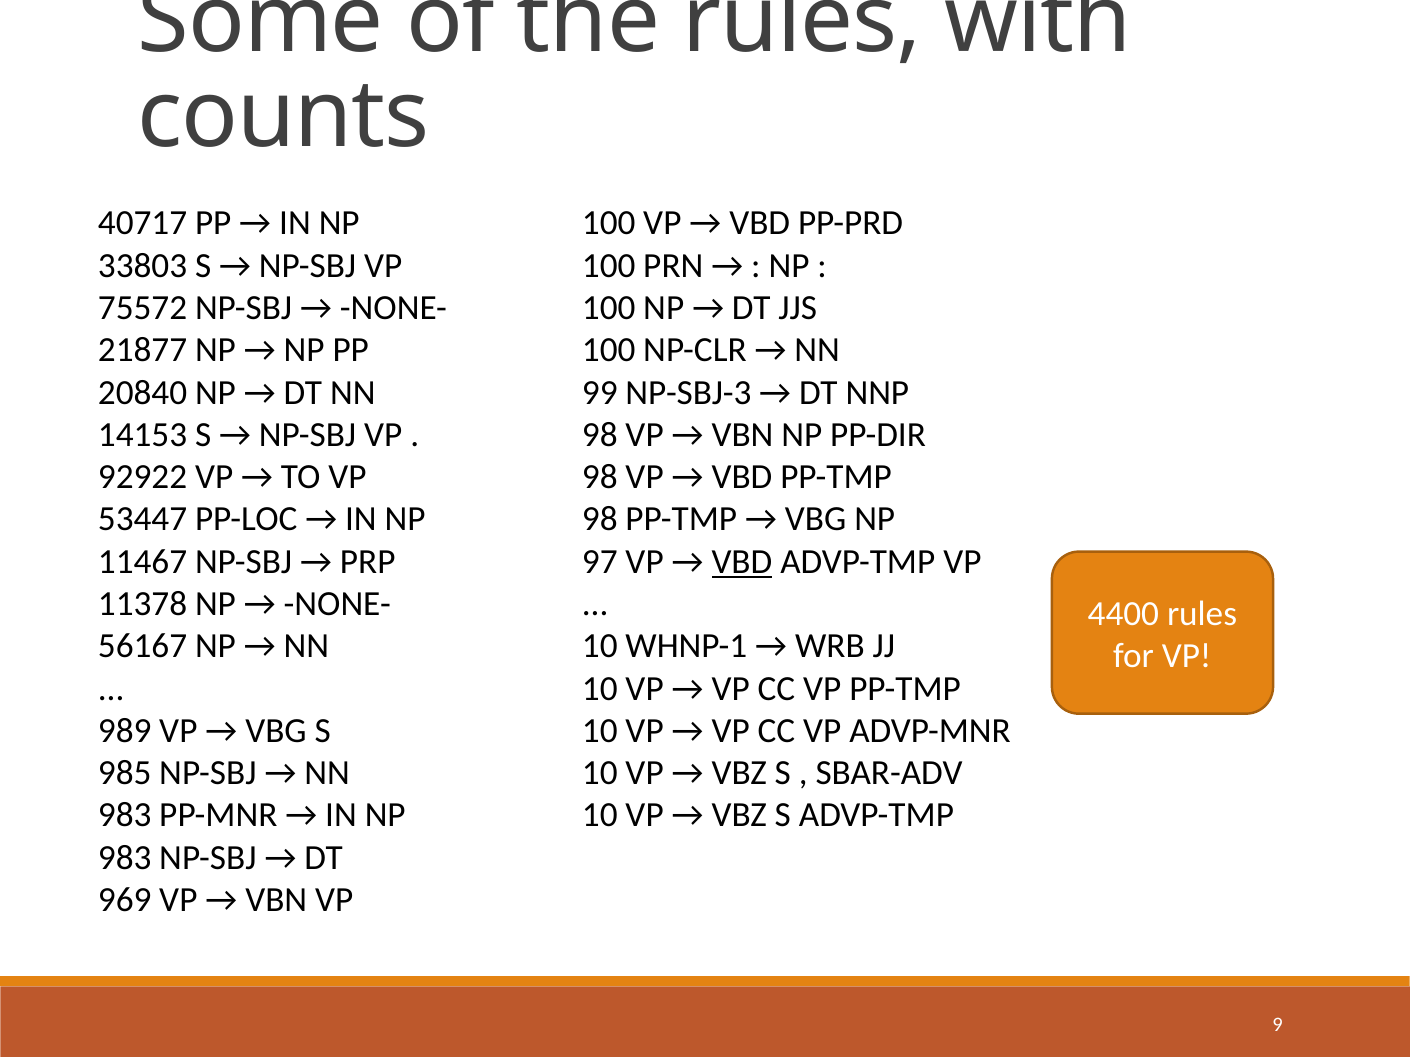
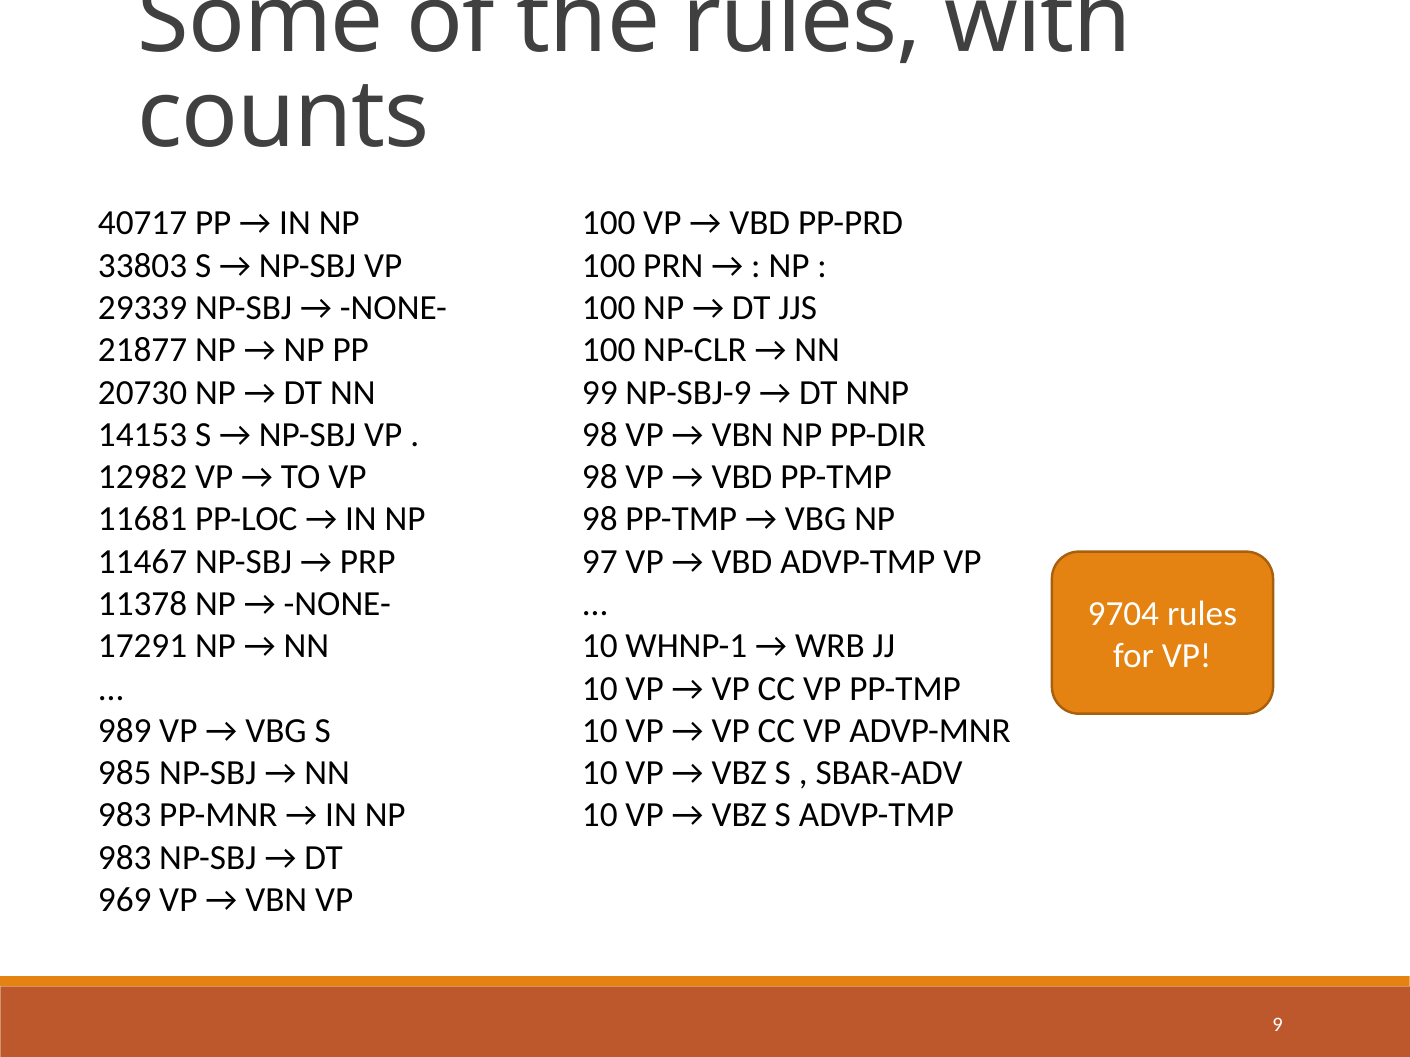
75572: 75572 -> 29339
20840: 20840 -> 20730
NP-SBJ-3: NP-SBJ-3 -> NP-SBJ-9
92922: 92922 -> 12982
53447: 53447 -> 11681
VBD at (742, 562) underline: present -> none
4400: 4400 -> 9704
56167: 56167 -> 17291
